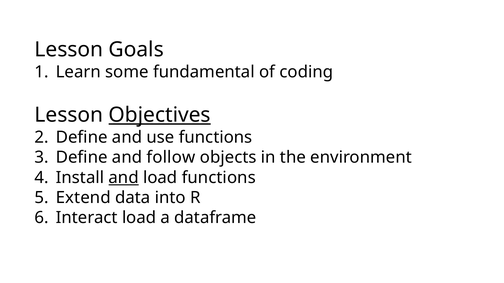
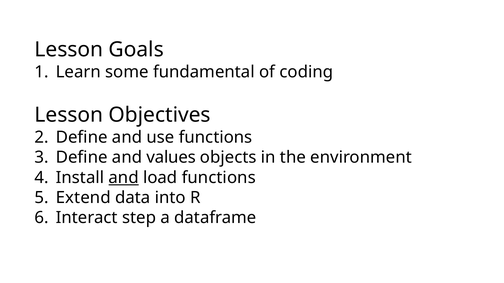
Objectives underline: present -> none
follow: follow -> values
Interact load: load -> step
